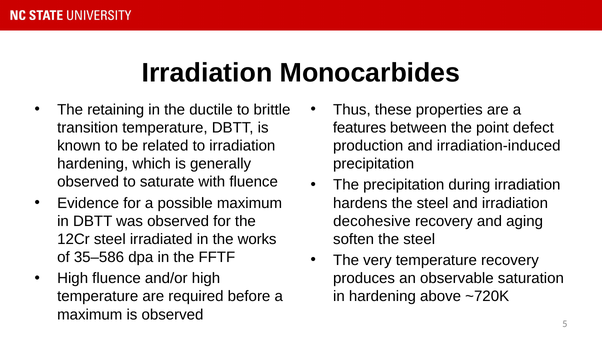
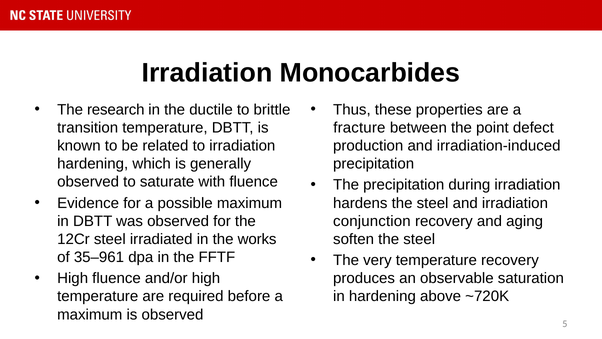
retaining: retaining -> research
features: features -> fracture
decohesive: decohesive -> conjunction
35–586: 35–586 -> 35–961
